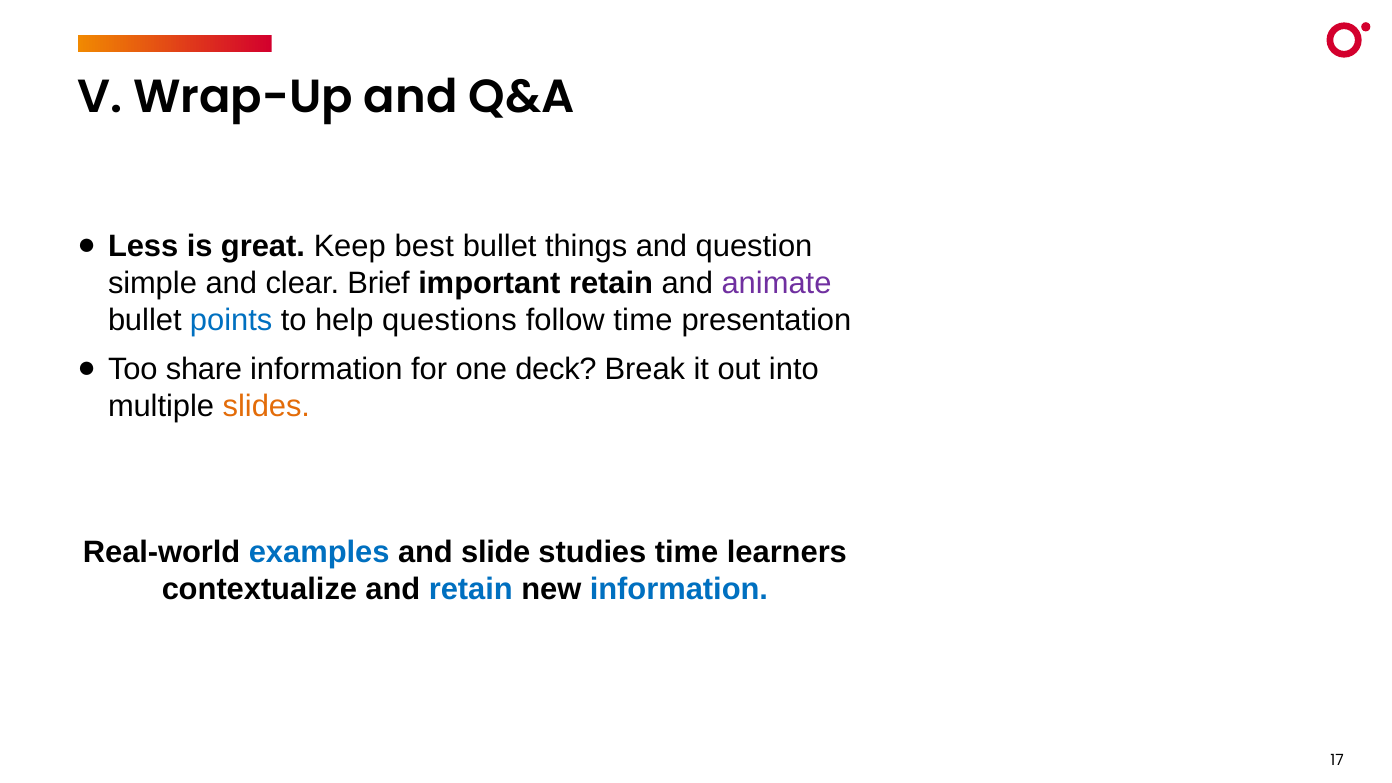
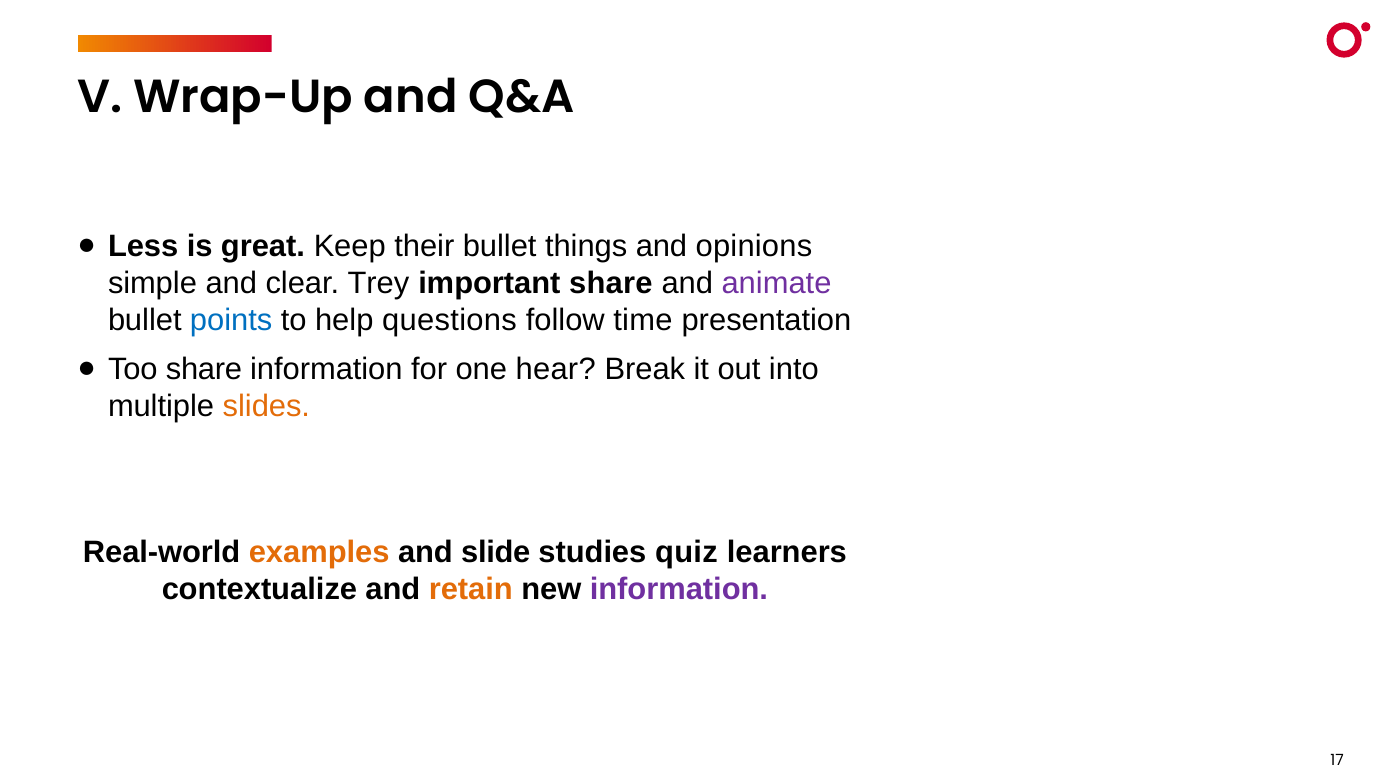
best: best -> their
question: question -> opinions
Brief: Brief -> Trey
important retain: retain -> share
deck: deck -> hear
examples colour: blue -> orange
studies time: time -> quiz
retain at (471, 590) colour: blue -> orange
information at (679, 590) colour: blue -> purple
